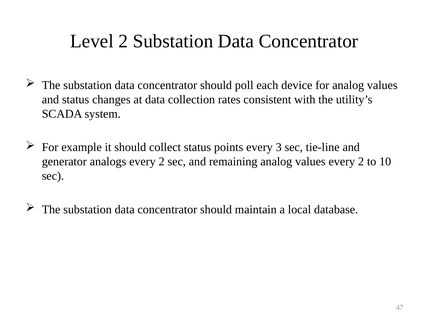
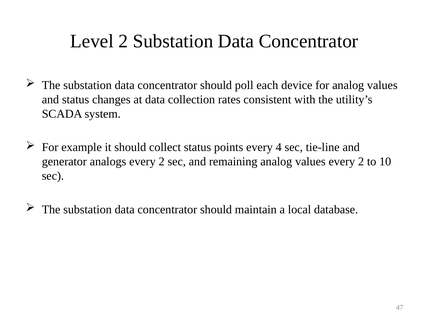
3: 3 -> 4
